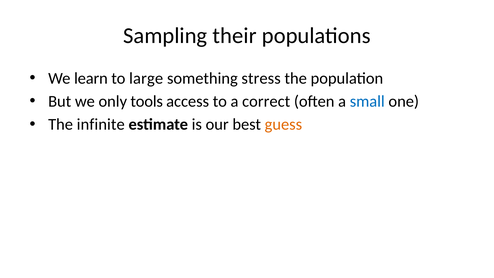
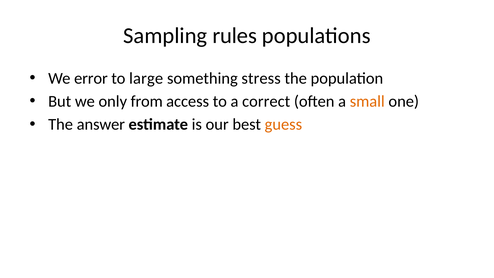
their: their -> rules
learn: learn -> error
tools: tools -> from
small colour: blue -> orange
infinite: infinite -> answer
